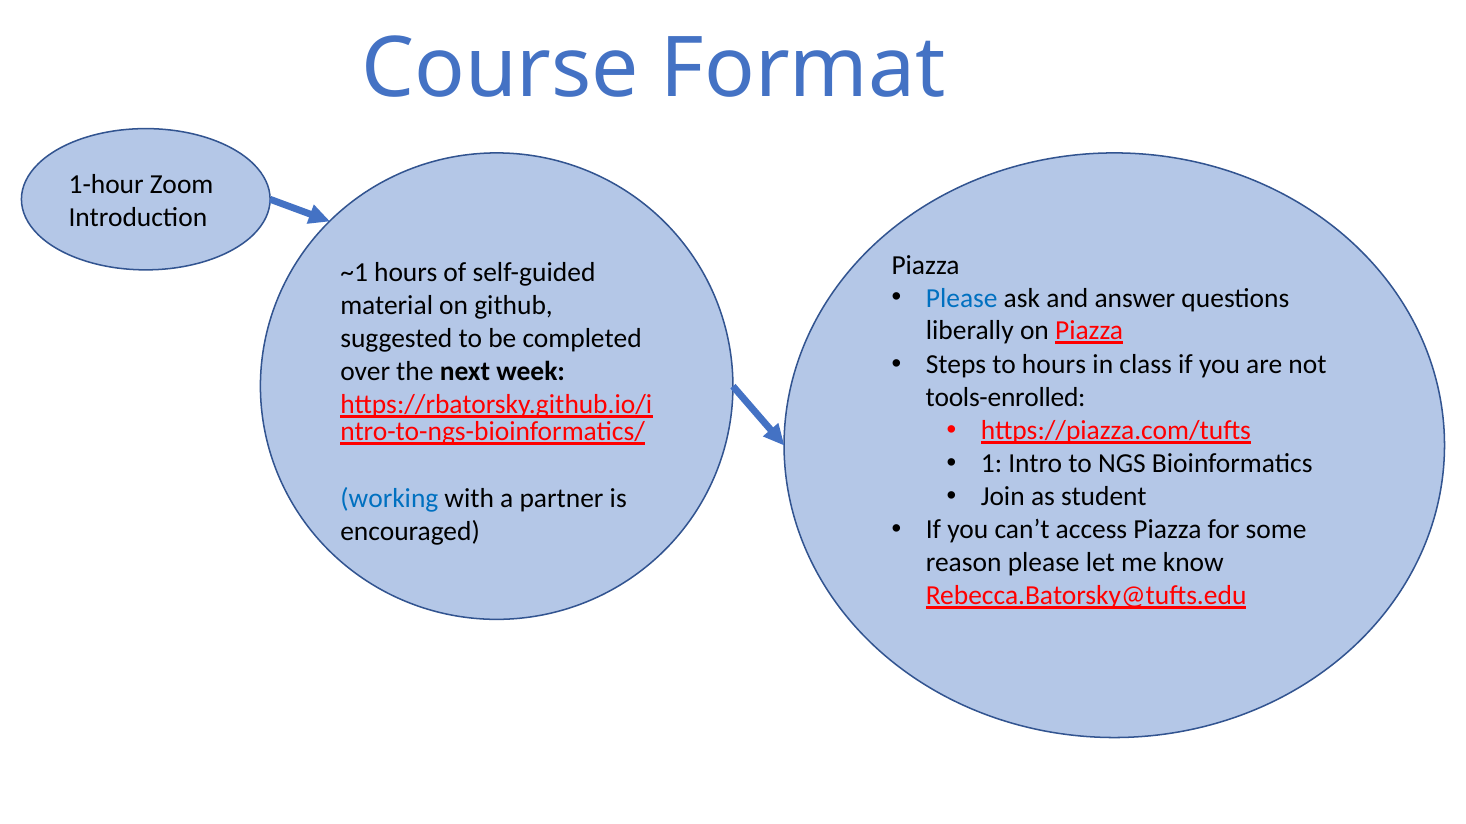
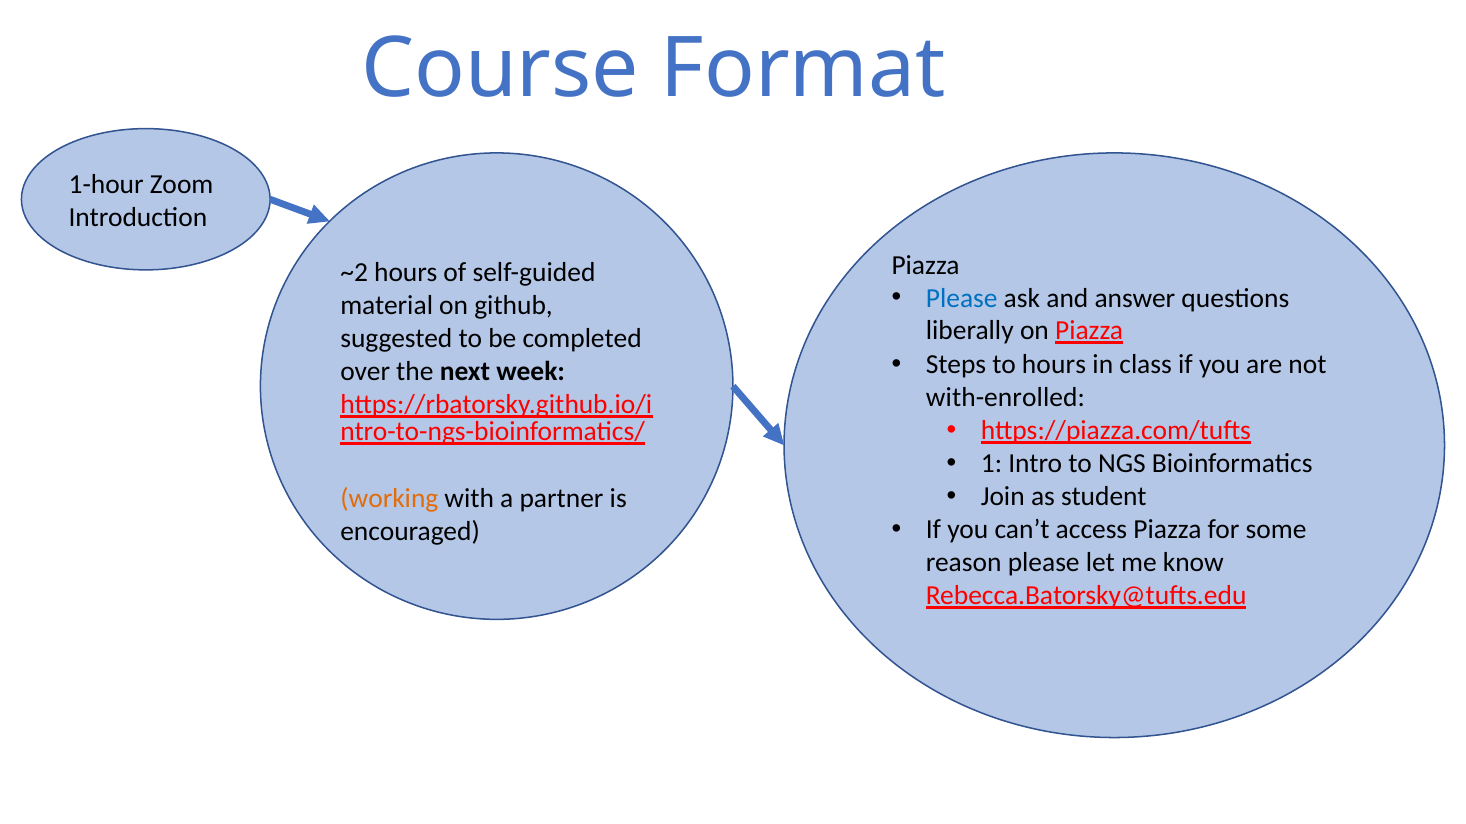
~1: ~1 -> ~2
tools-enrolled: tools-enrolled -> with-enrolled
working colour: blue -> orange
